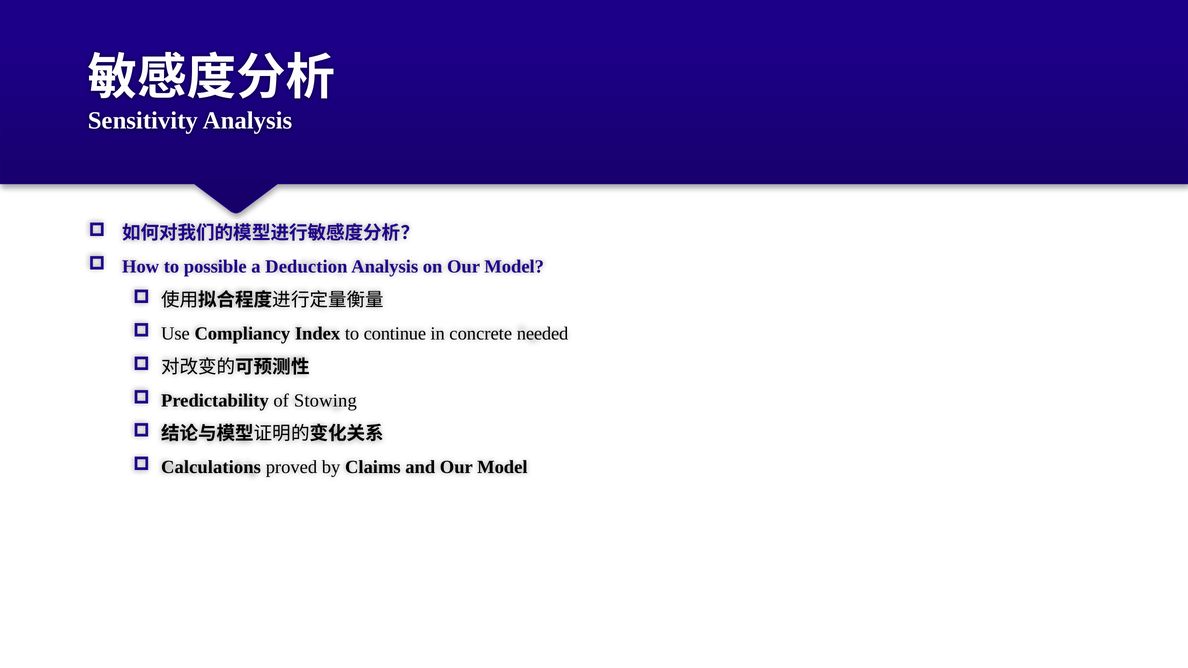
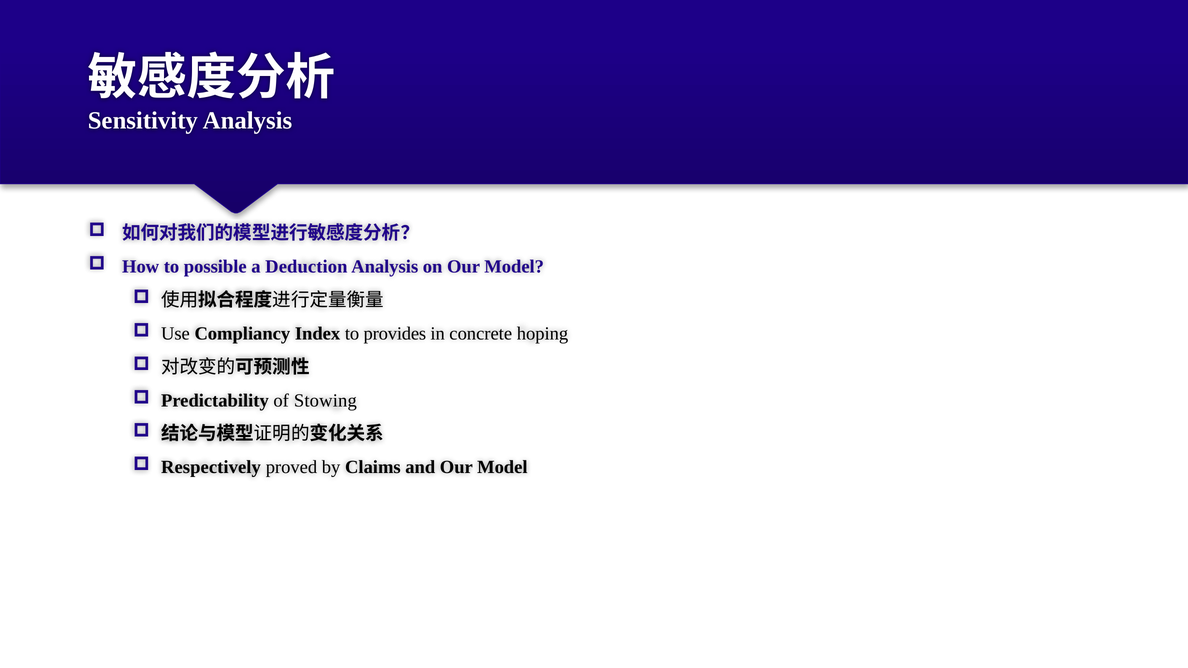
continue: continue -> provides
needed: needed -> hoping
Calculations: Calculations -> Respectively
